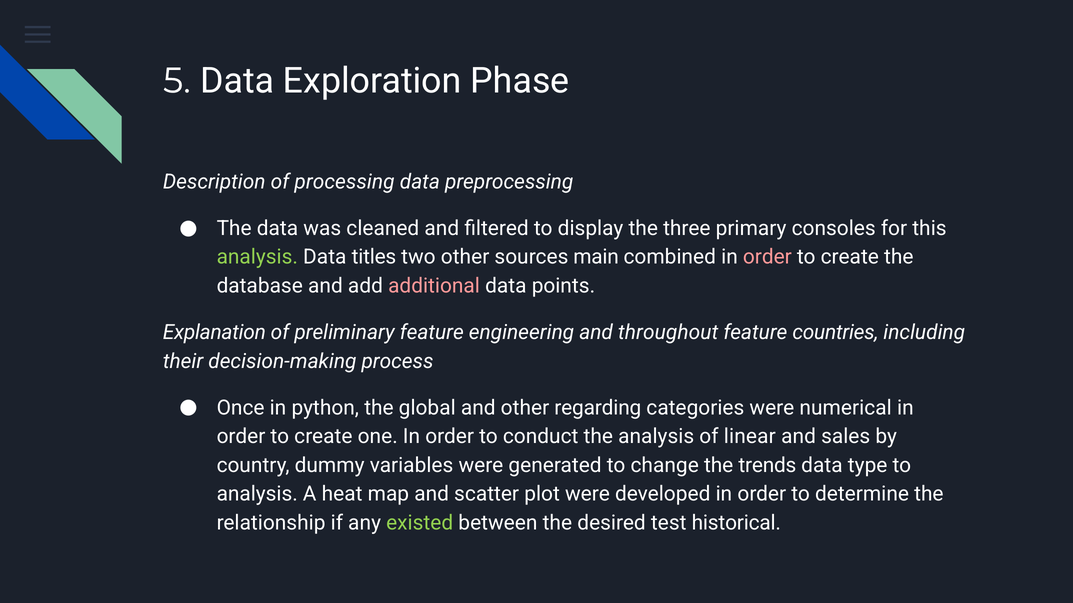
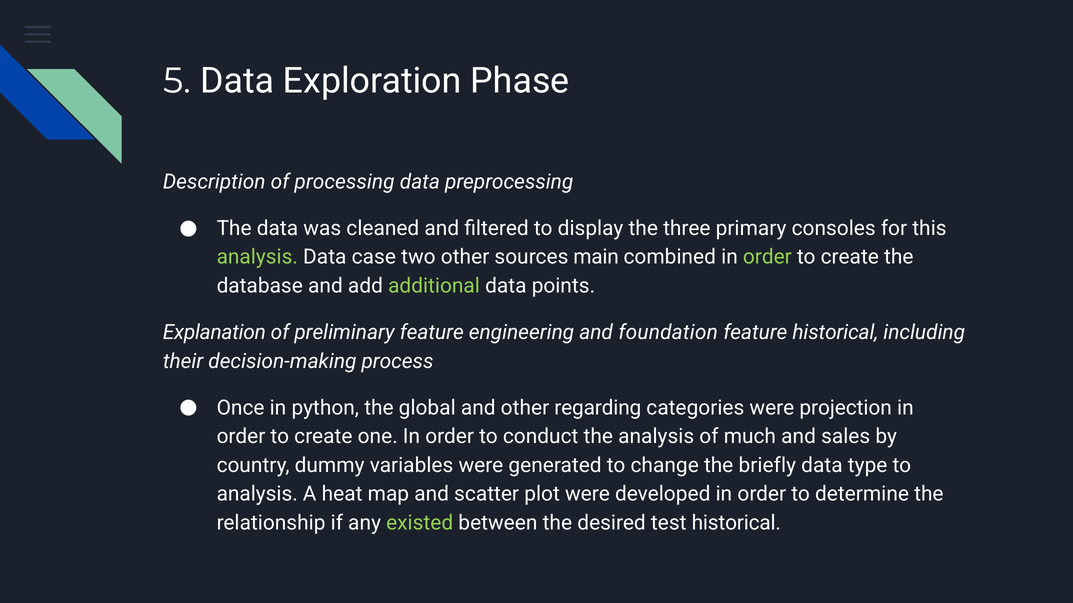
titles: titles -> case
order at (767, 257) colour: pink -> light green
additional colour: pink -> light green
throughout: throughout -> foundation
feature countries: countries -> historical
numerical: numerical -> projection
linear: linear -> much
trends: trends -> briefly
